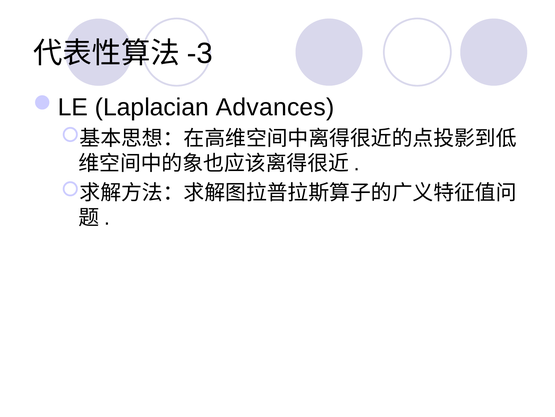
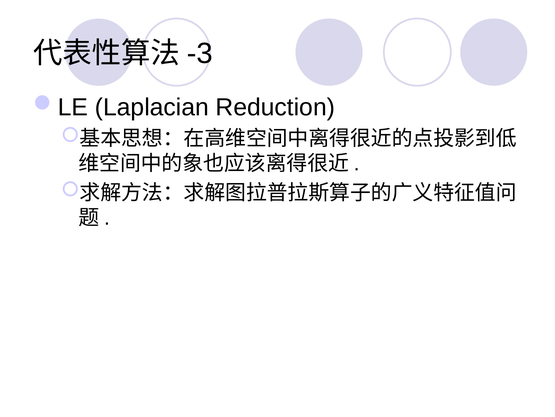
Advances: Advances -> Reduction
